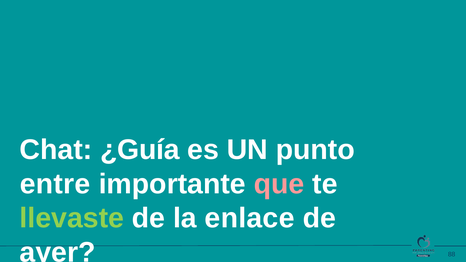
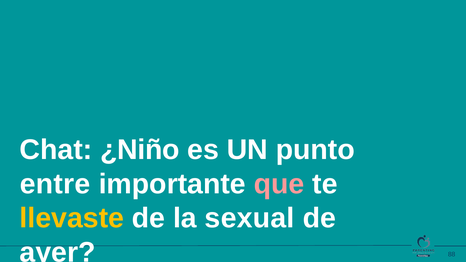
¿Guía: ¿Guía -> ¿Niño
llevaste colour: light green -> yellow
enlace: enlace -> sexual
